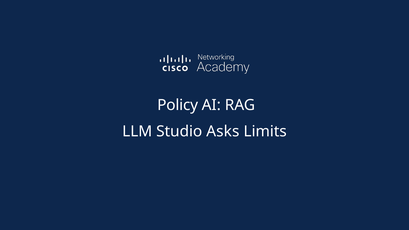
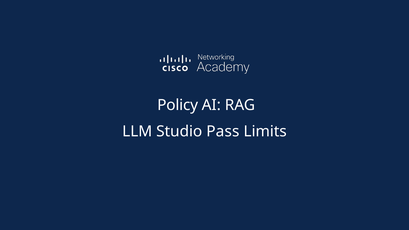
Asks: Asks -> Pass
